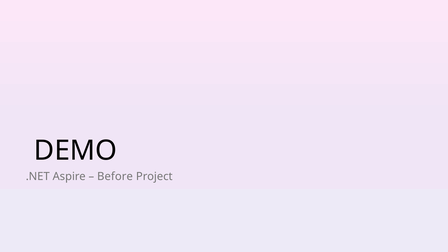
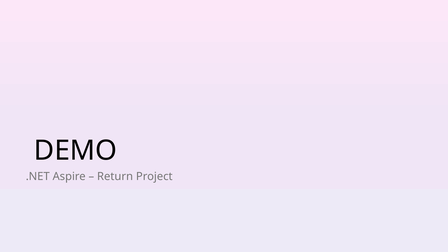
Before: Before -> Return
